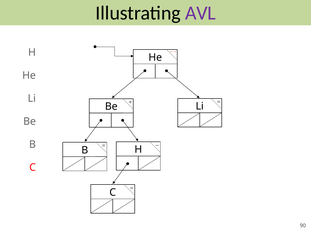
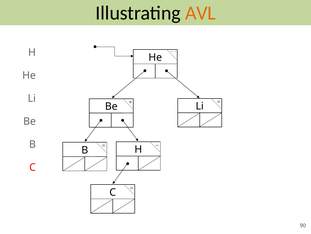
AVL colour: purple -> orange
